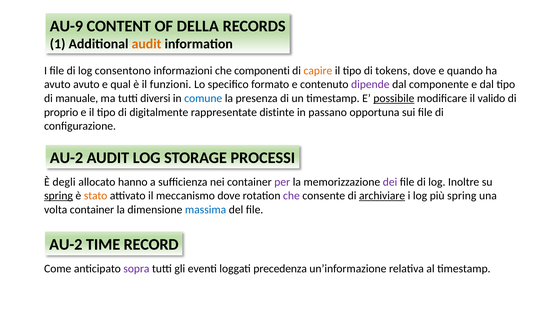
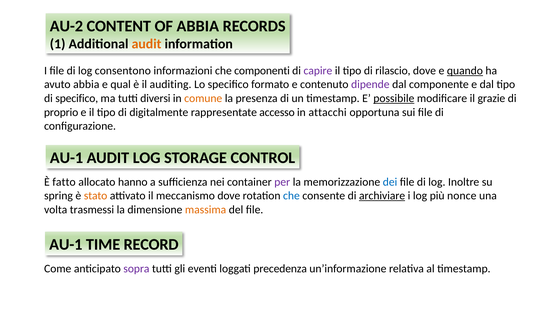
AU-9: AU-9 -> AU-2
OF DELLA: DELLA -> ABBIA
capire colour: orange -> purple
tokens: tokens -> rilascio
quando underline: none -> present
avuto avuto: avuto -> abbia
funzioni: funzioni -> auditing
di manuale: manuale -> specifico
comune colour: blue -> orange
valido: valido -> grazie
distinte: distinte -> accesso
passano: passano -> attacchi
AU-2 at (67, 158): AU-2 -> AU-1
PROCESSI: PROCESSI -> CONTROL
degli: degli -> fatto
dei colour: purple -> blue
spring at (58, 196) underline: present -> none
che at (291, 196) colour: purple -> blue
più spring: spring -> nonce
volta container: container -> trasmessi
massima colour: blue -> orange
AU-2 at (66, 244): AU-2 -> AU-1
